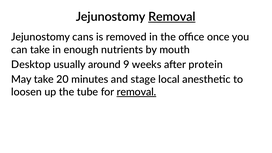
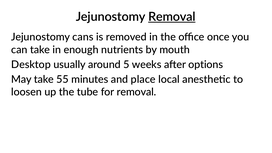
9: 9 -> 5
protein: protein -> options
20: 20 -> 55
stage: stage -> place
removal at (136, 92) underline: present -> none
